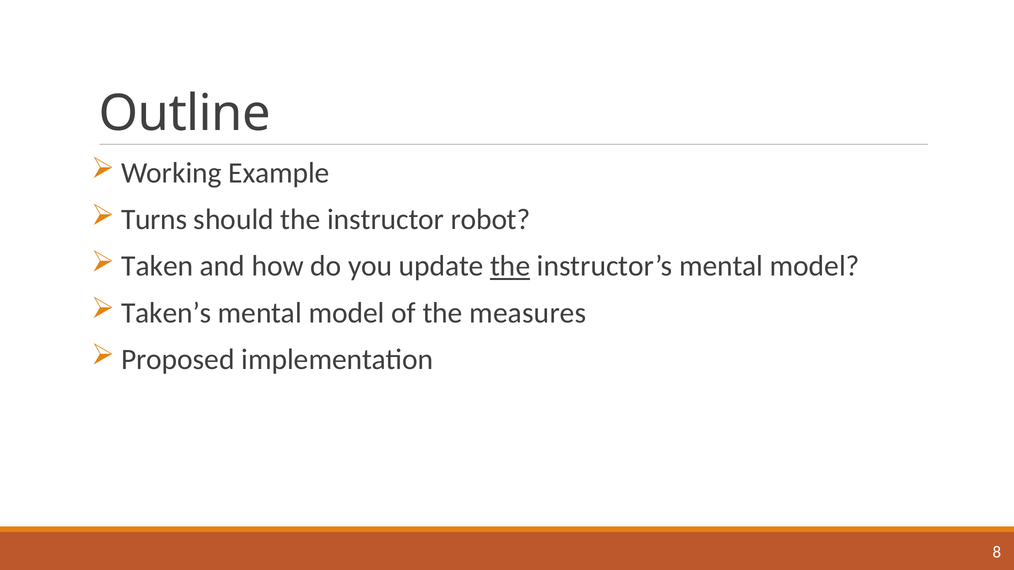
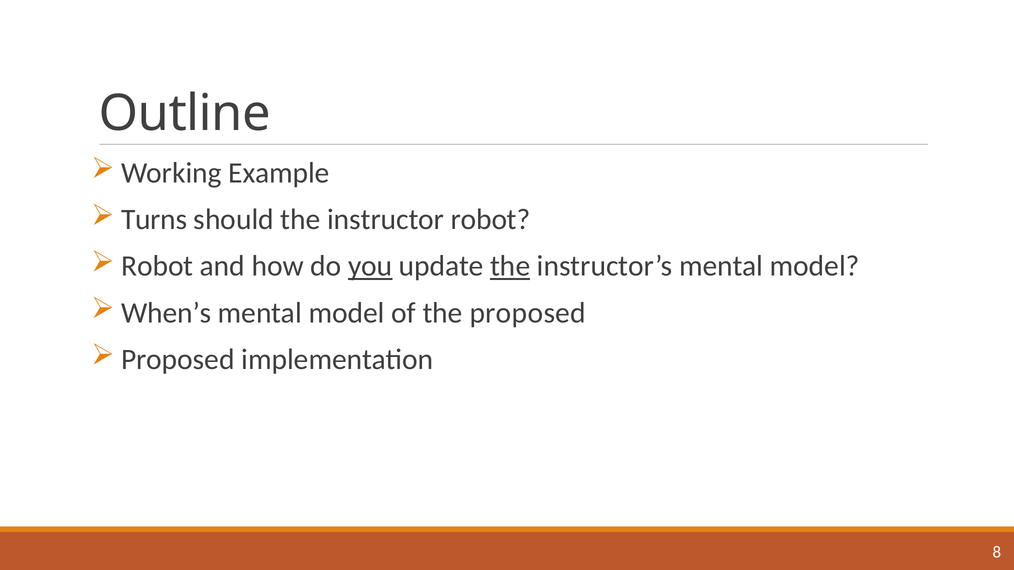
Taken at (157, 266): Taken -> Robot
you underline: none -> present
Taken’s: Taken’s -> When’s
the measures: measures -> proposed
